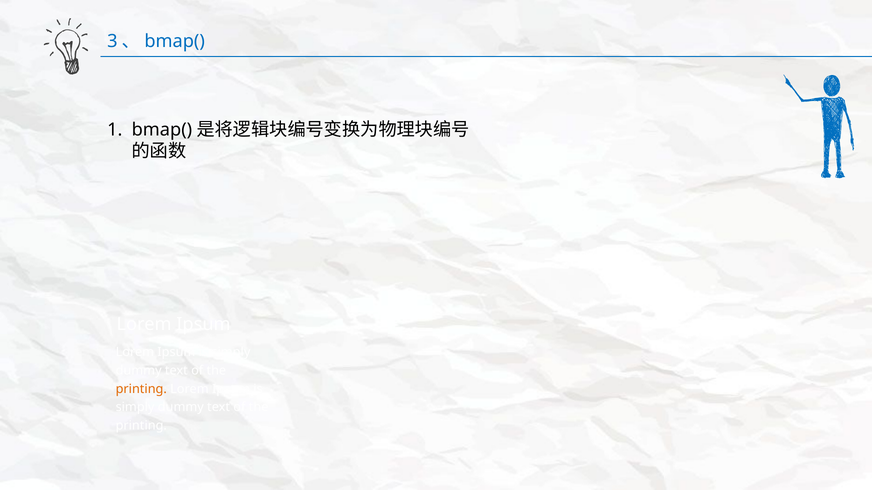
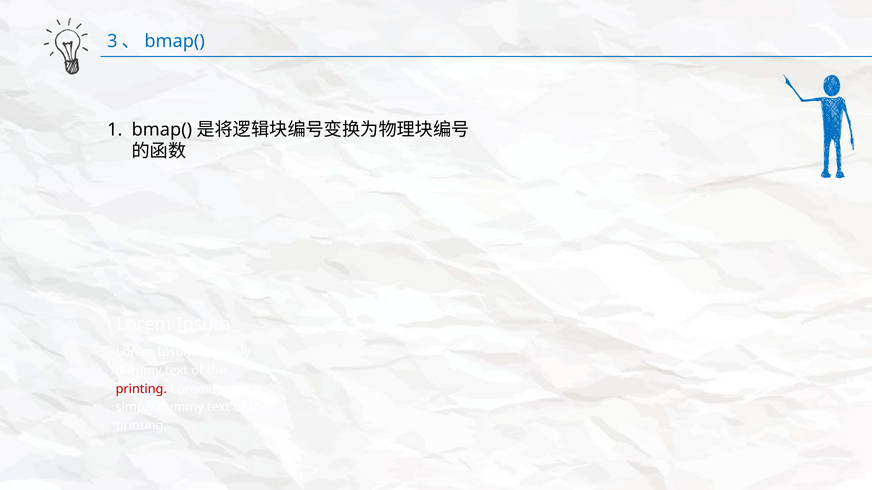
printing at (141, 389) colour: orange -> red
